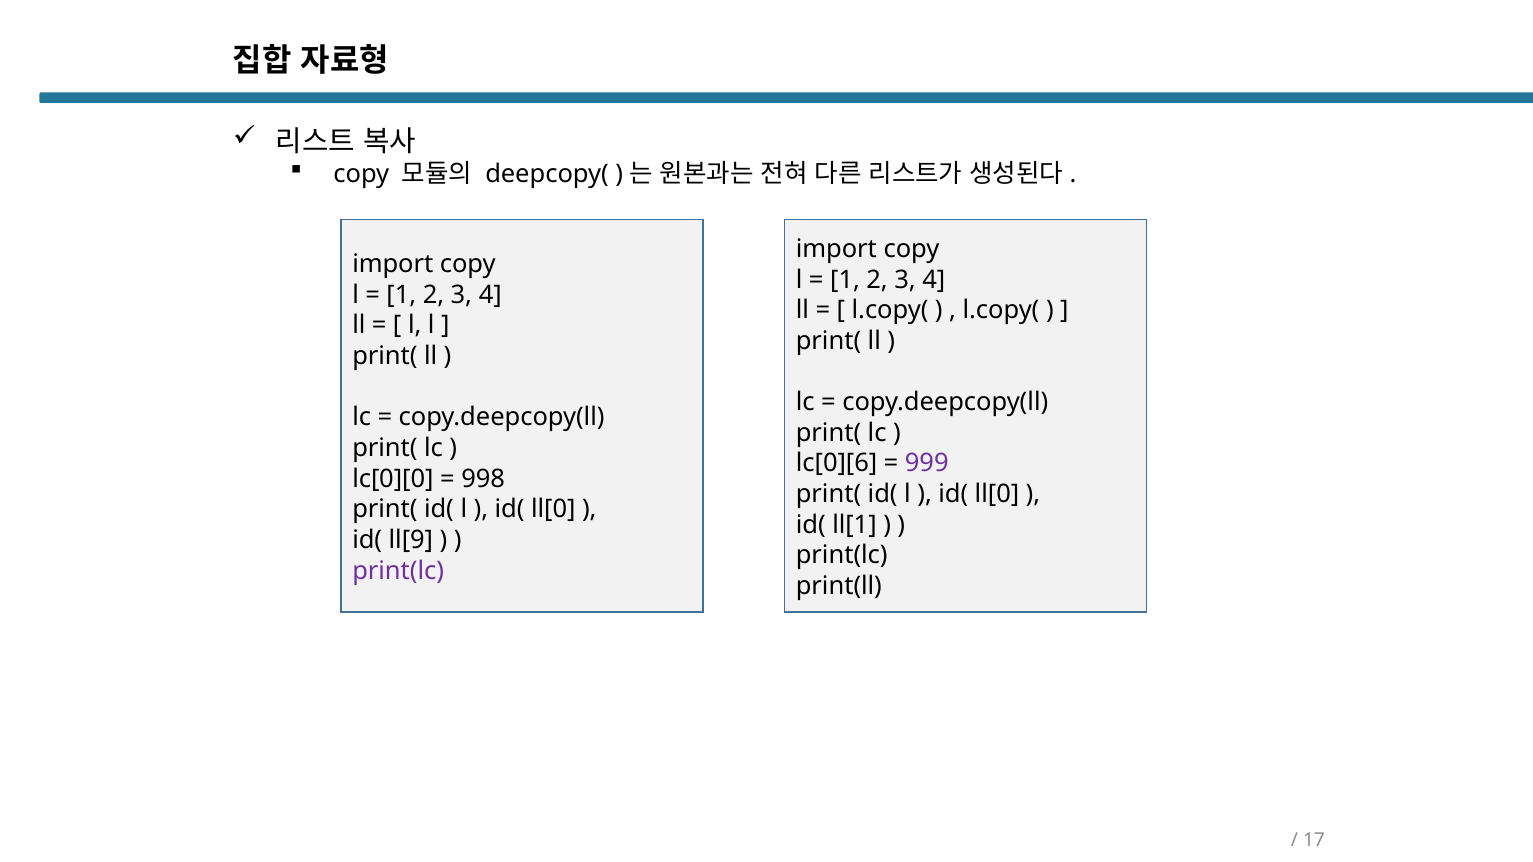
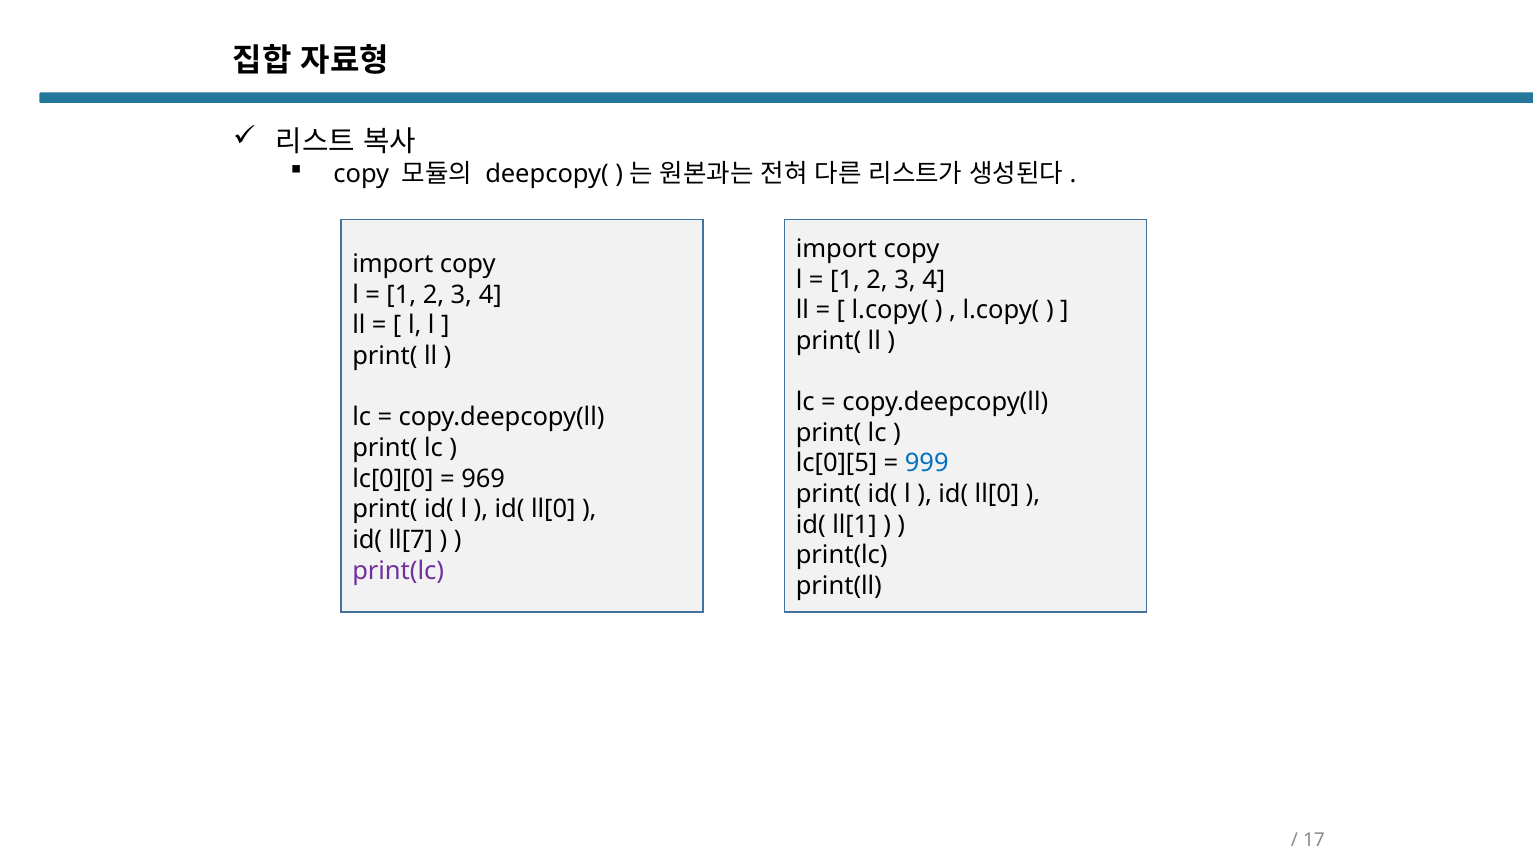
lc[0][6: lc[0][6 -> lc[0][5
999 colour: purple -> blue
998: 998 -> 969
ll[9: ll[9 -> ll[7
